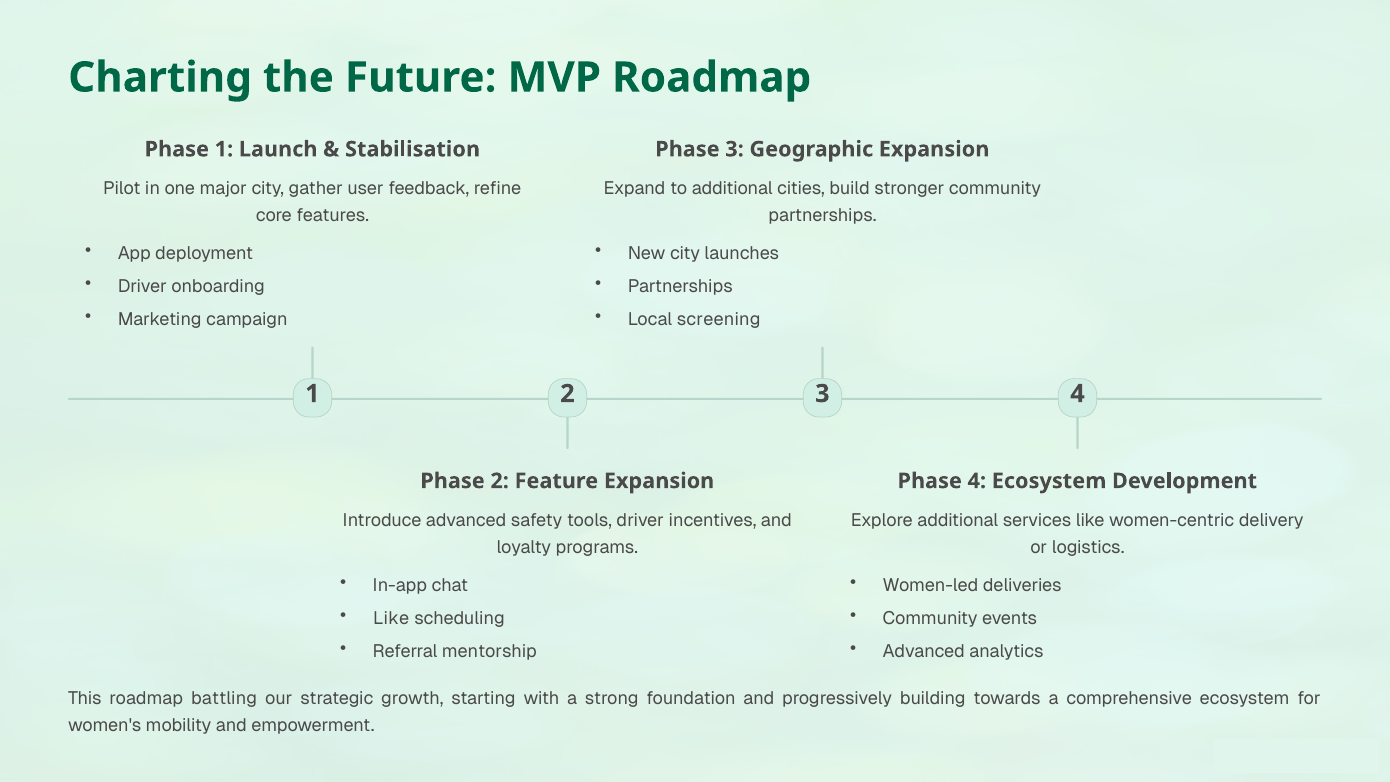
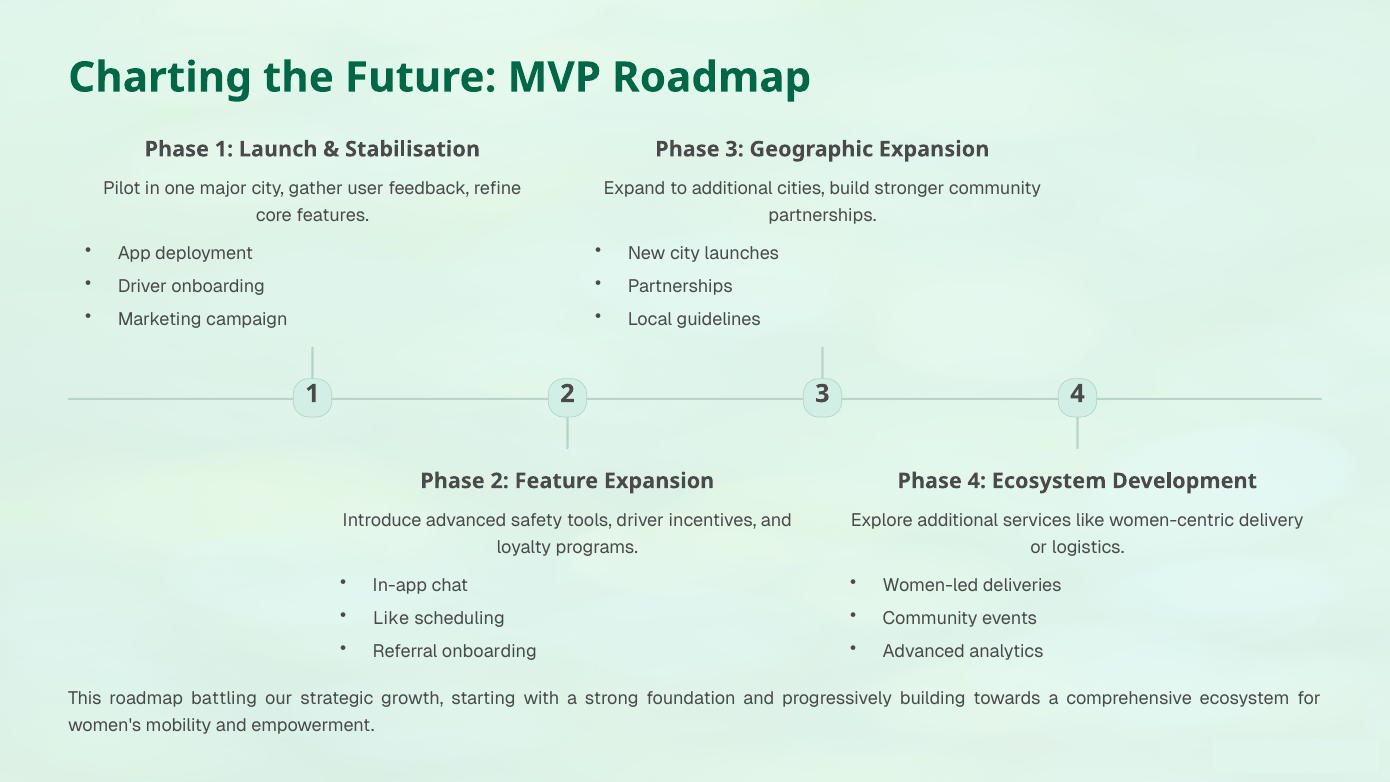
screening: screening -> guidelines
Referral mentorship: mentorship -> onboarding
